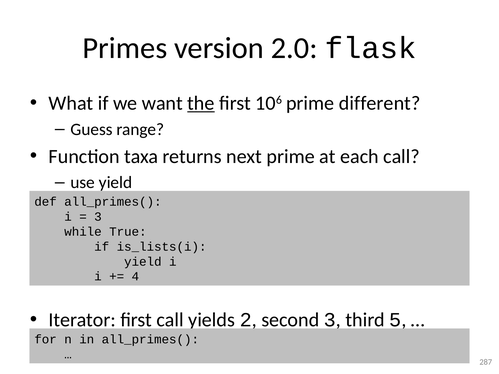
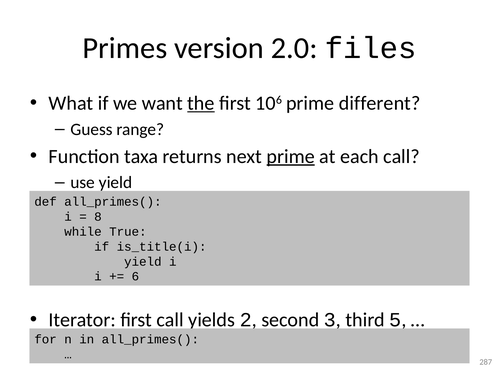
flask: flask -> files
prime at (291, 157) underline: none -> present
3 at (98, 217): 3 -> 8
is_lists(i: is_lists(i -> is_title(i
4: 4 -> 6
